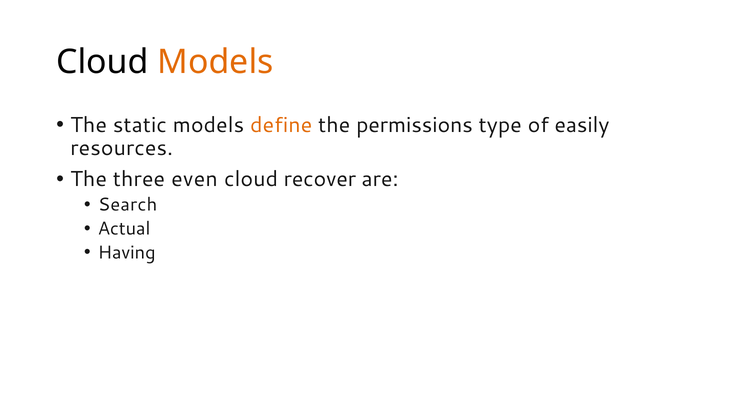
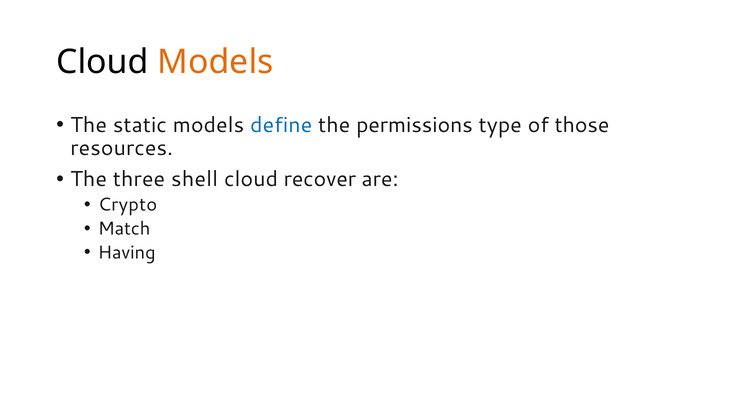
define colour: orange -> blue
easily: easily -> those
even: even -> shell
Search: Search -> Crypto
Actual: Actual -> Match
